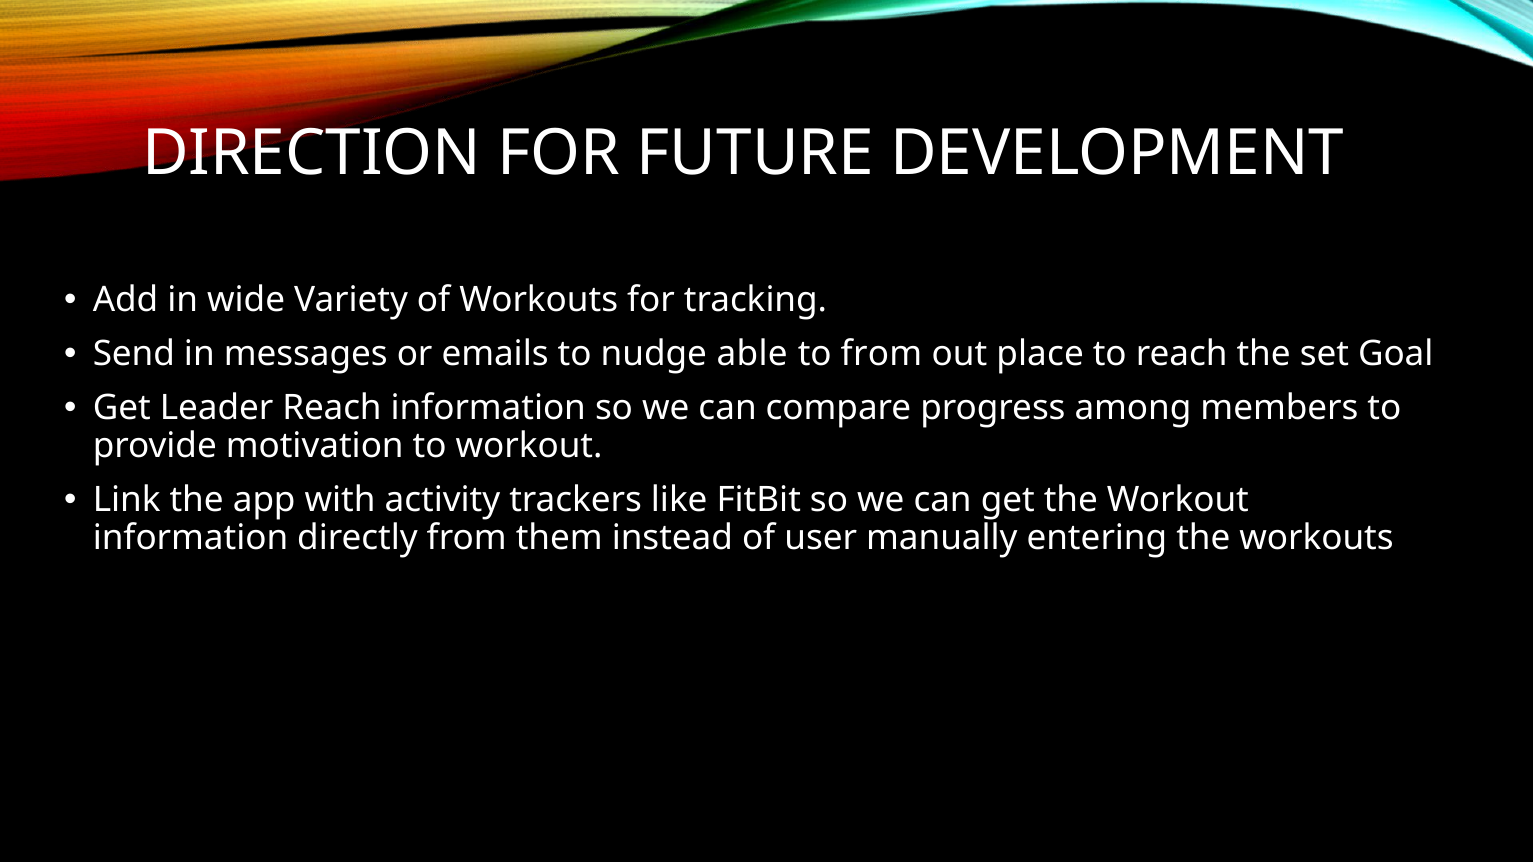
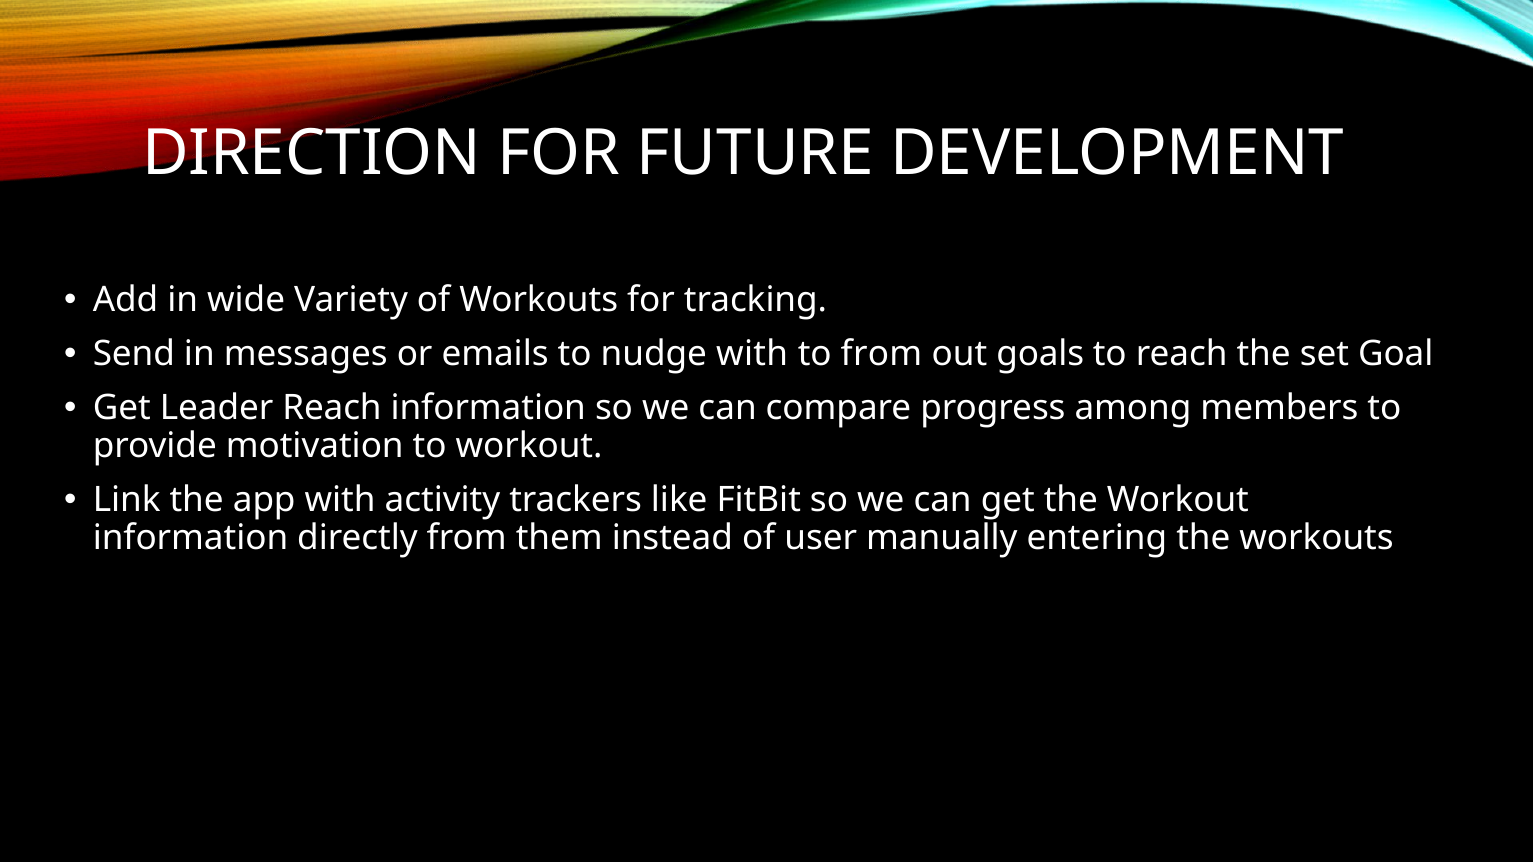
nudge able: able -> with
place: place -> goals
